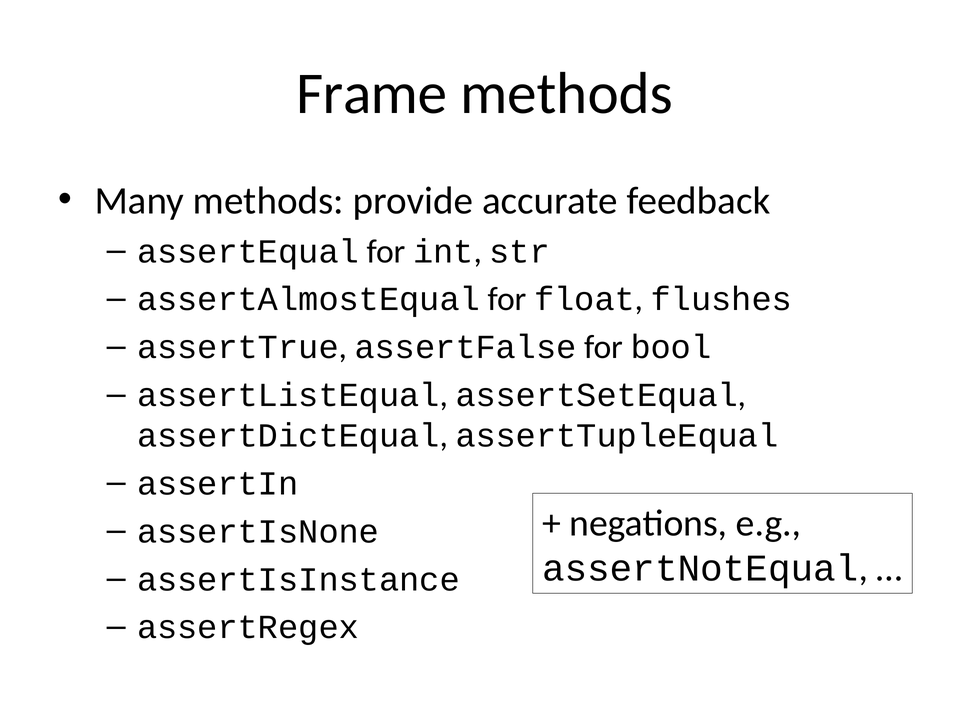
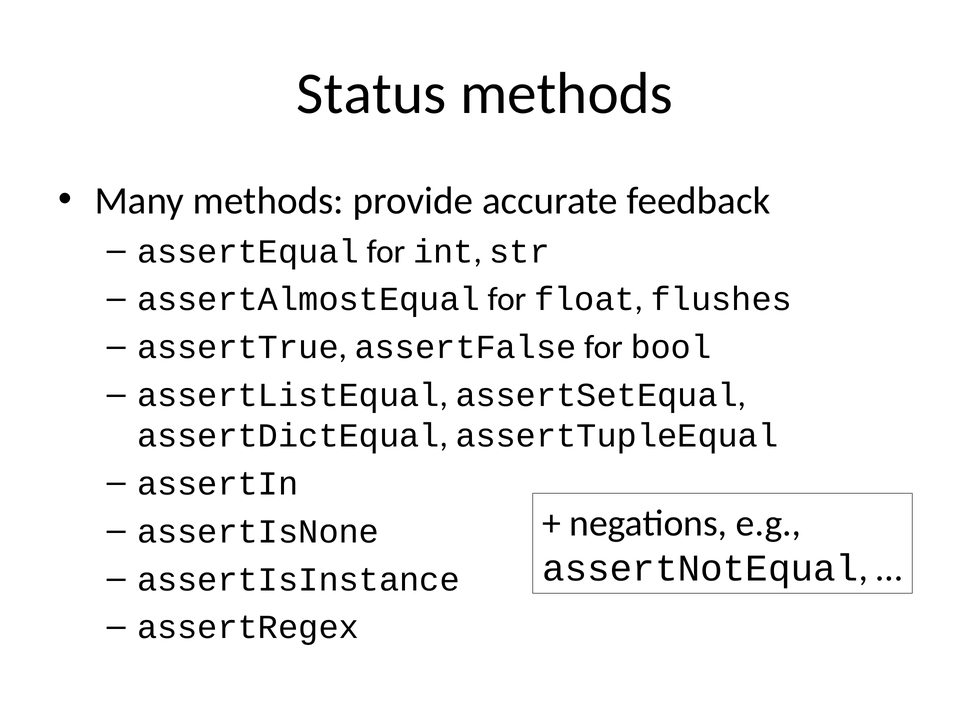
Frame: Frame -> Status
